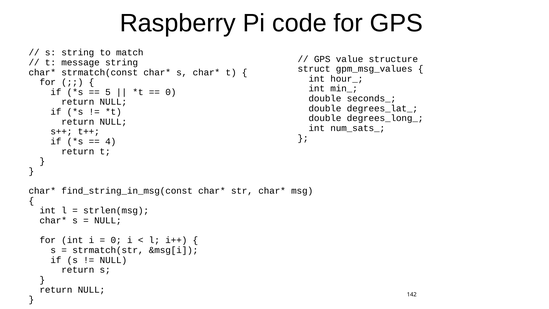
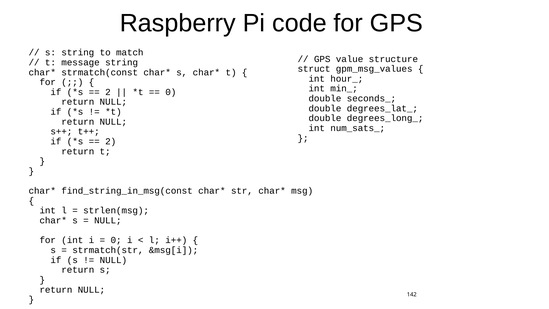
5 at (108, 92): 5 -> 2
4 at (111, 141): 4 -> 2
